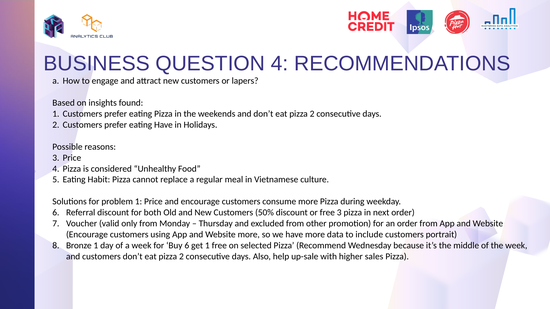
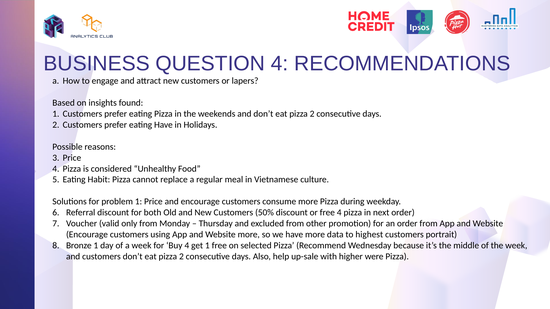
free 3: 3 -> 4
include: include -> highest
Buy 6: 6 -> 4
sales: sales -> were
